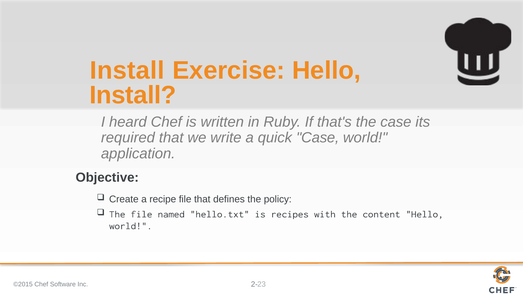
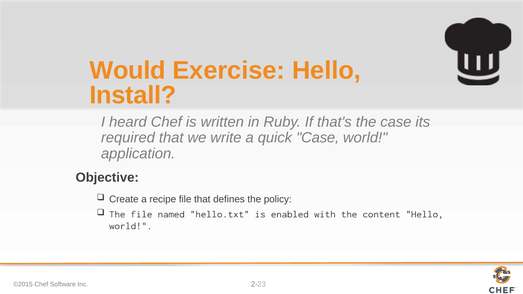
Install at (127, 70): Install -> Would
recipes: recipes -> enabled
